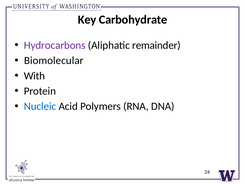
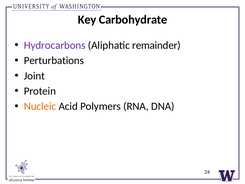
Biomolecular: Biomolecular -> Perturbations
With: With -> Joint
Nucleic colour: blue -> orange
